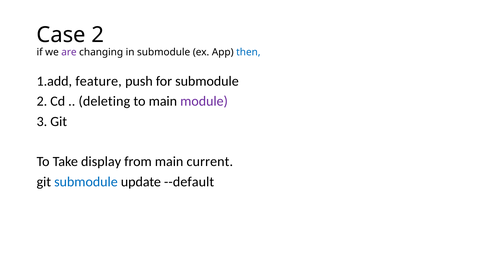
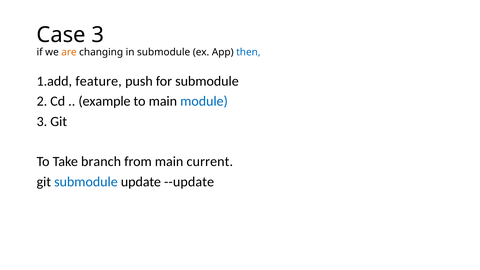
Case 2: 2 -> 3
are colour: purple -> orange
deleting: deleting -> example
module colour: purple -> blue
display: display -> branch
--default: --default -> --update
